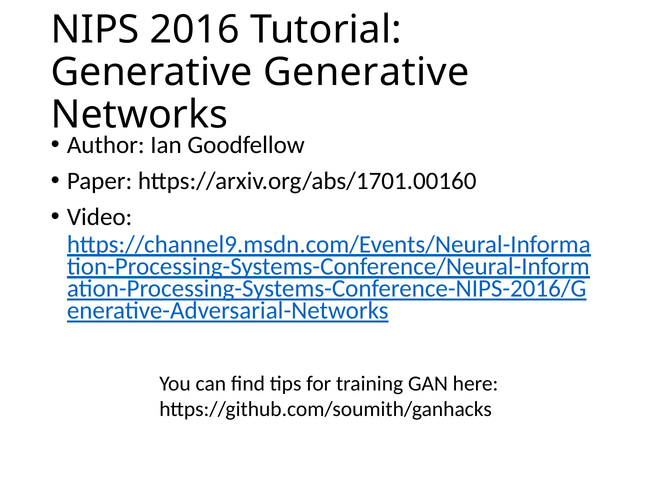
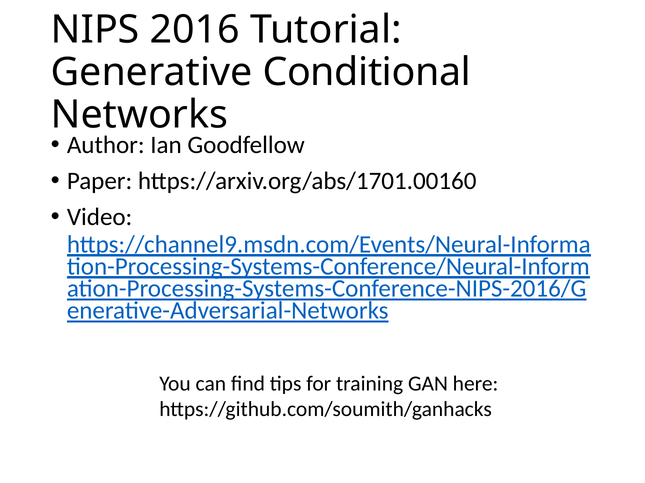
Generative Generative: Generative -> Conditional
